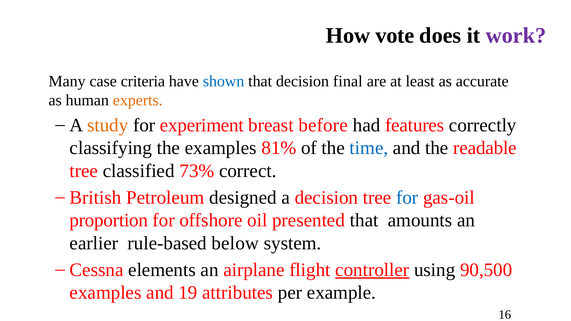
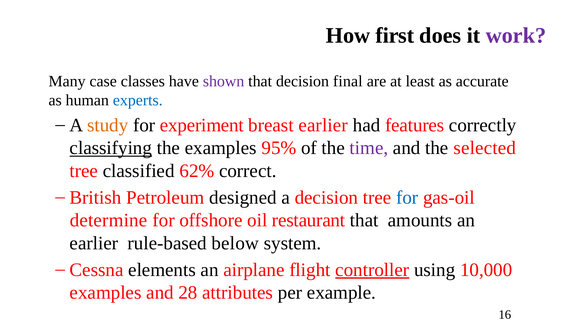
vote: vote -> first
criteria: criteria -> classes
shown colour: blue -> purple
experts colour: orange -> blue
breast before: before -> earlier
classifying underline: none -> present
81%: 81% -> 95%
time colour: blue -> purple
readable: readable -> selected
73%: 73% -> 62%
proportion: proportion -> determine
presented: presented -> restaurant
90,500: 90,500 -> 10,000
19: 19 -> 28
